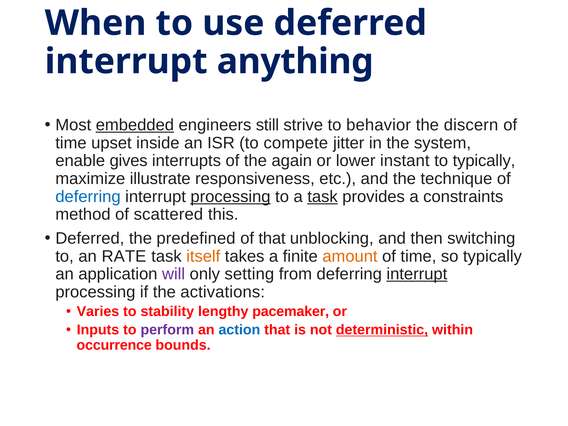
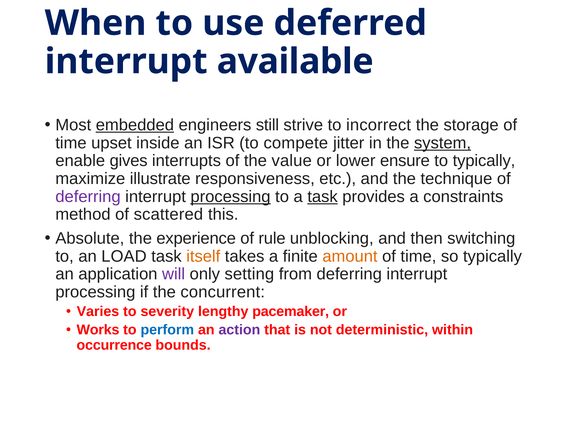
anything: anything -> available
behavior: behavior -> incorrect
discern: discern -> storage
system underline: none -> present
again: again -> value
instant: instant -> ensure
deferring at (88, 197) colour: blue -> purple
Deferred at (90, 238): Deferred -> Absolute
predefined: predefined -> experience
of that: that -> rule
RATE: RATE -> LOAD
interrupt at (417, 274) underline: present -> none
activations: activations -> concurrent
stability: stability -> severity
Inputs: Inputs -> Works
perform colour: purple -> blue
action colour: blue -> purple
deterministic underline: present -> none
